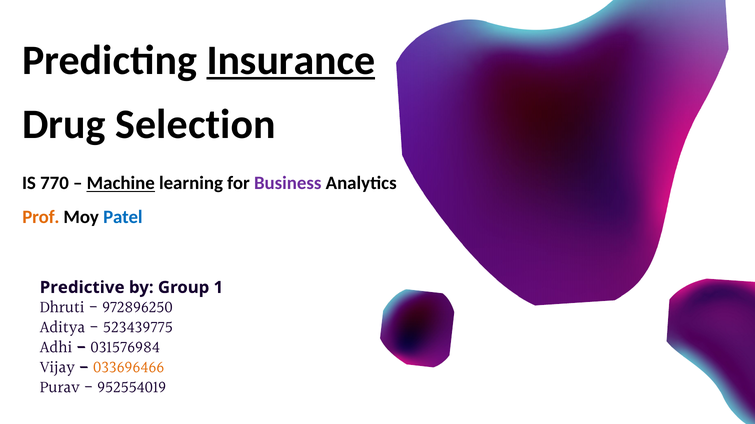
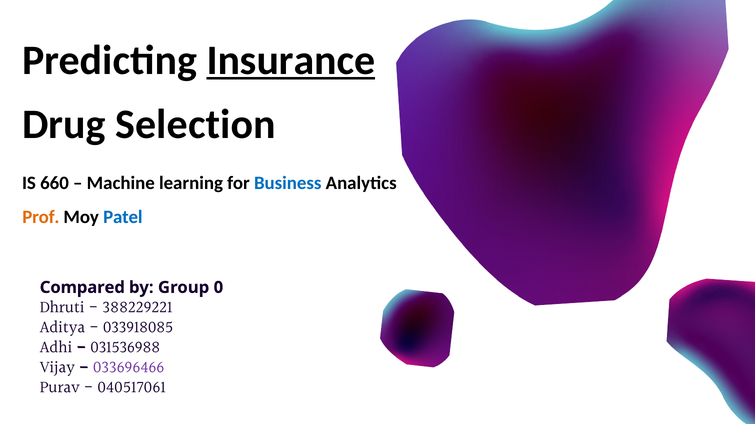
770: 770 -> 660
Machine underline: present -> none
Business colour: purple -> blue
Predictive: Predictive -> Compared
1: 1 -> 0
972896250: 972896250 -> 388229221
523439775: 523439775 -> 033918085
031576984: 031576984 -> 031536988
033696466 colour: orange -> purple
952554019: 952554019 -> 040517061
